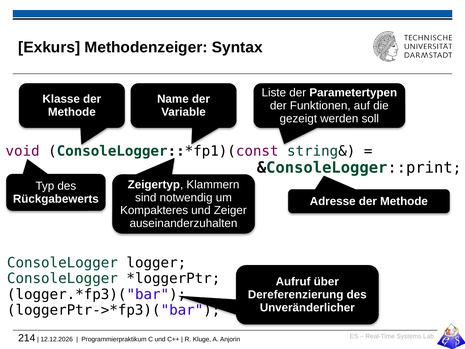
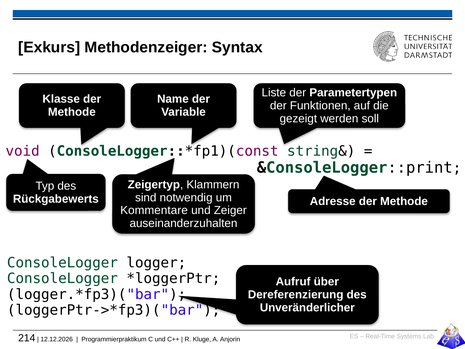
Kompakteres: Kompakteres -> Kommentare
